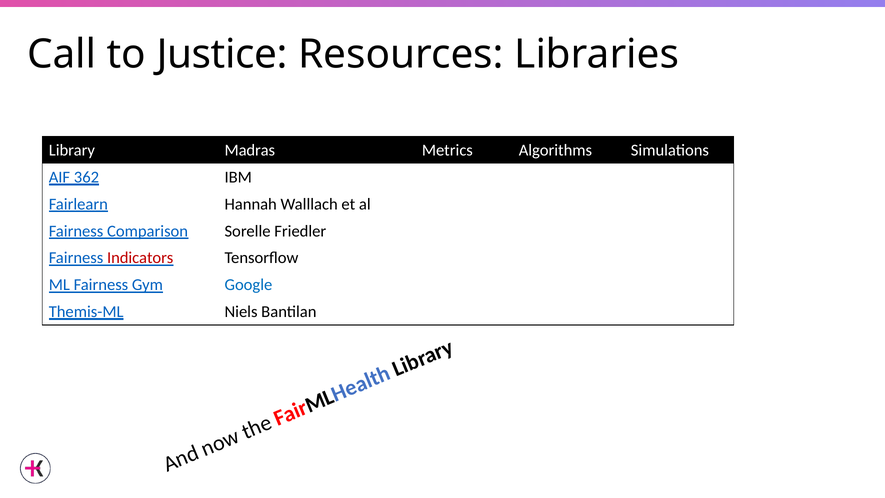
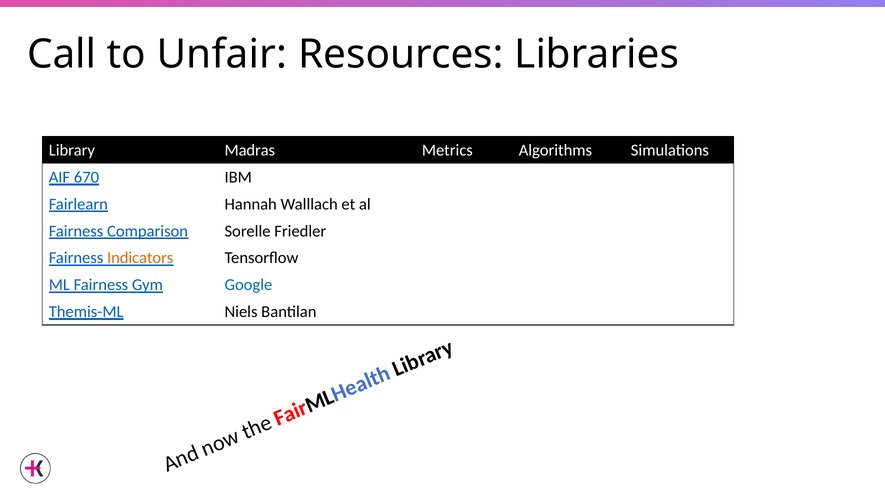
Justice: Justice -> Unfair
362: 362 -> 670
Indicators colour: red -> orange
